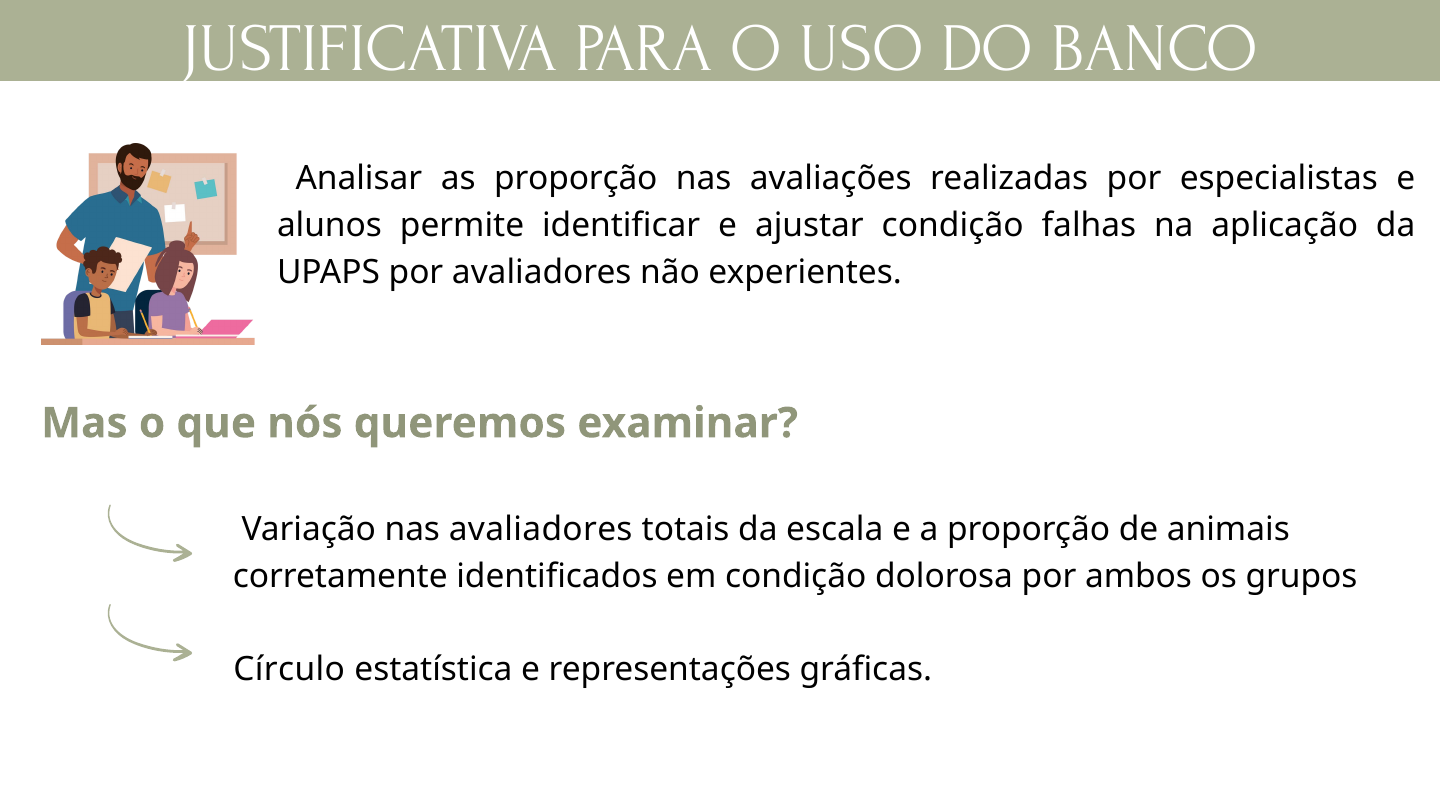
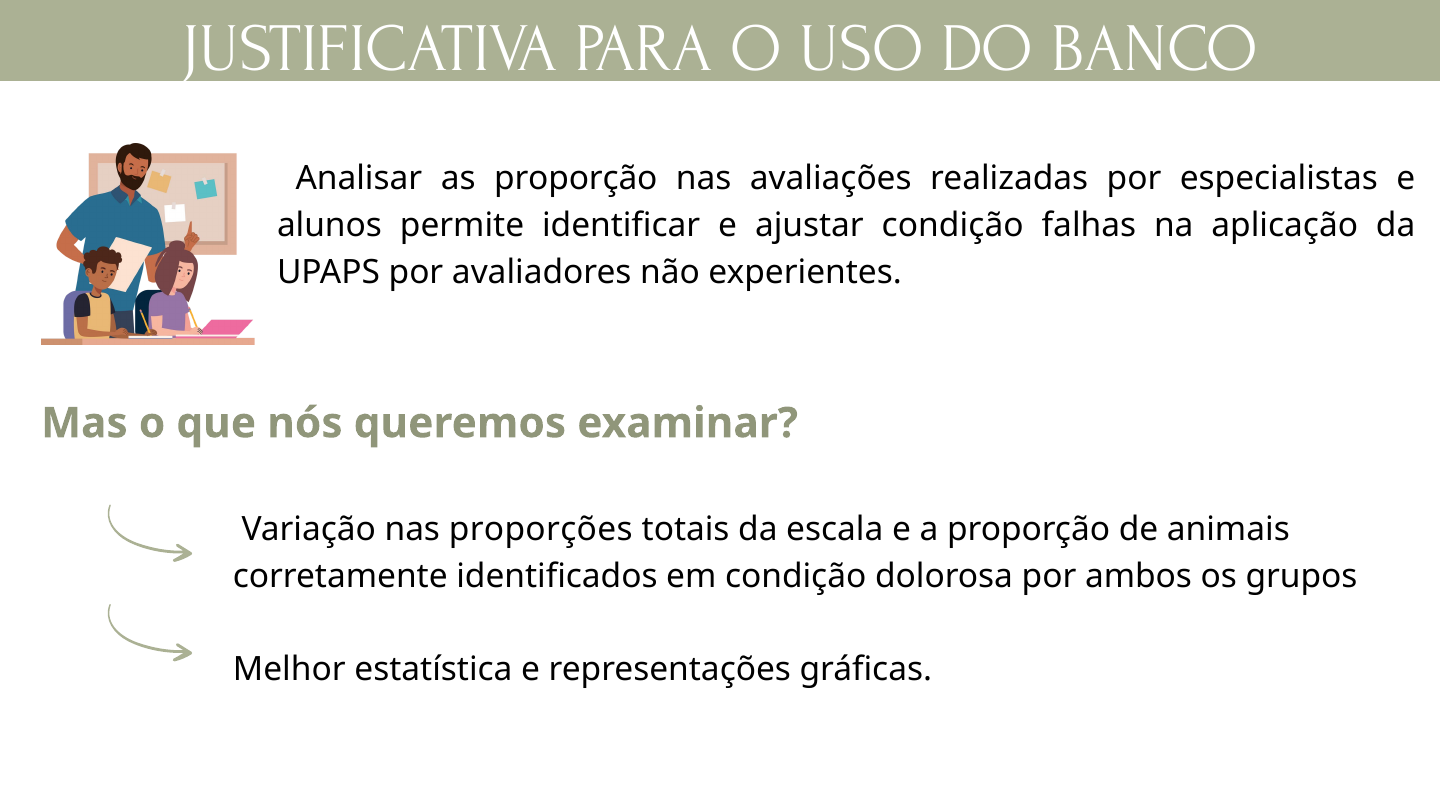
nas avaliadores: avaliadores -> proporções
Círculo: Círculo -> Melhor
